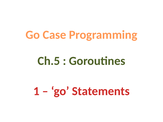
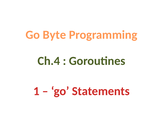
Case: Case -> Byte
Ch.5: Ch.5 -> Ch.4
